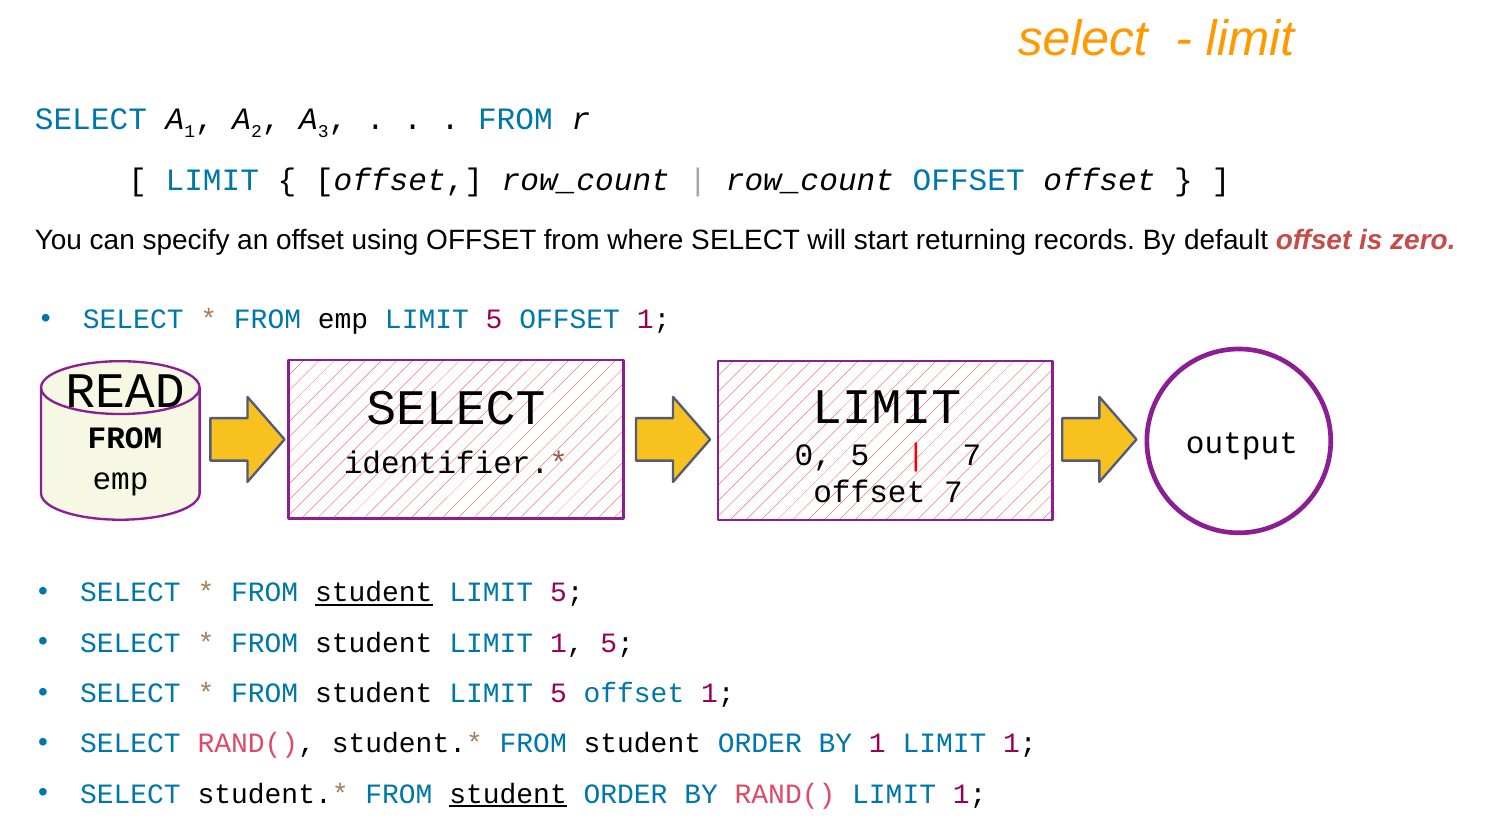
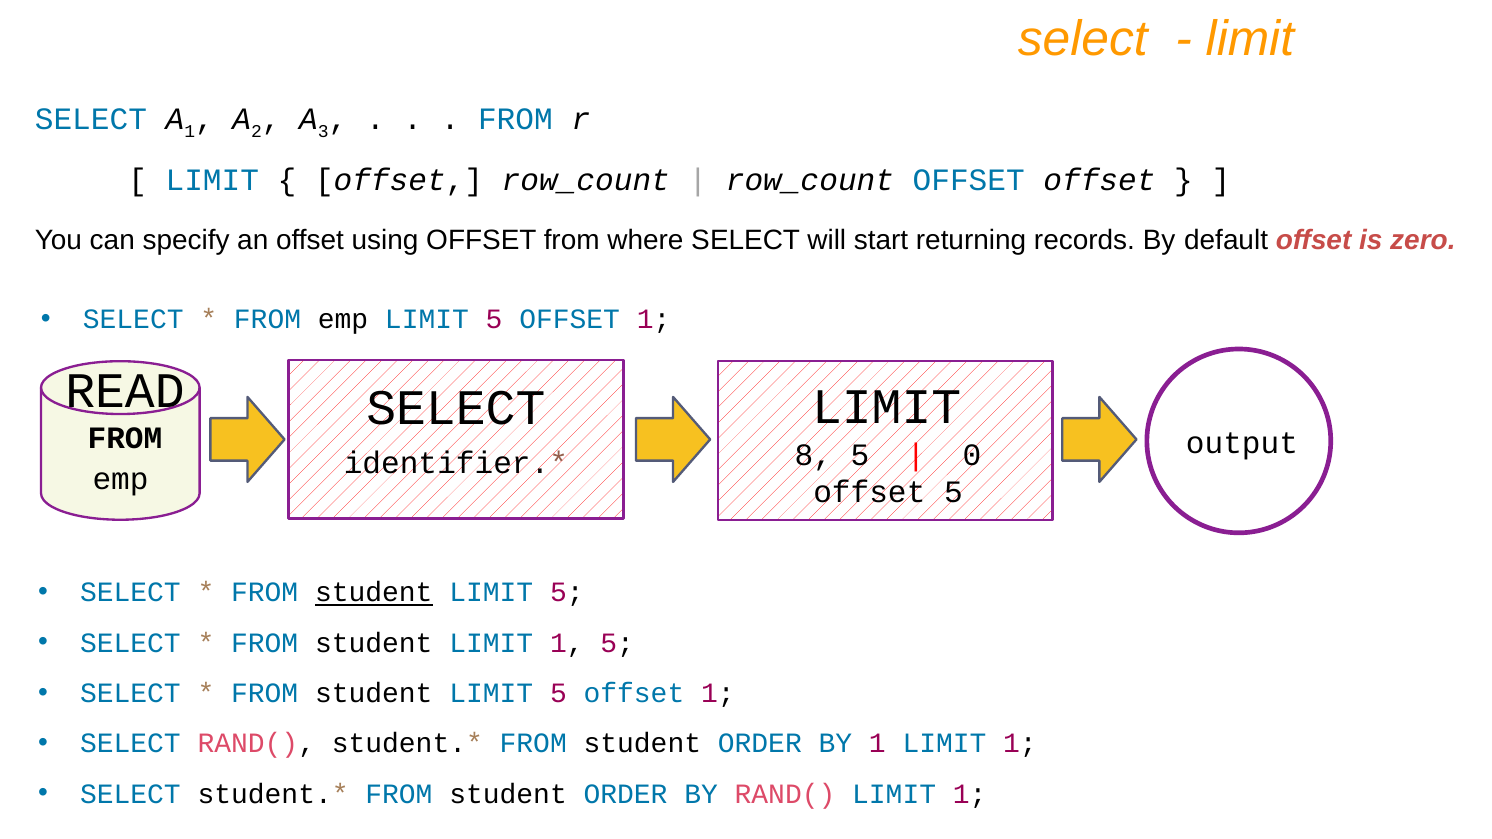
0: 0 -> 8
7 at (972, 455): 7 -> 0
offset 7: 7 -> 5
student at (508, 794) underline: present -> none
